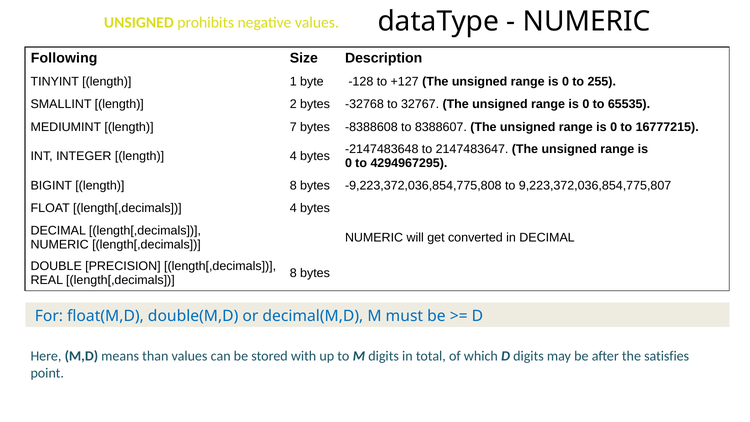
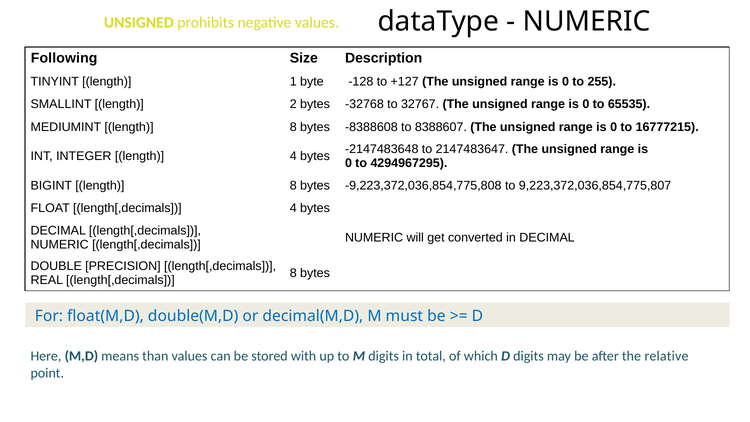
MEDIUMINT length 7: 7 -> 8
satisfies: satisfies -> relative
